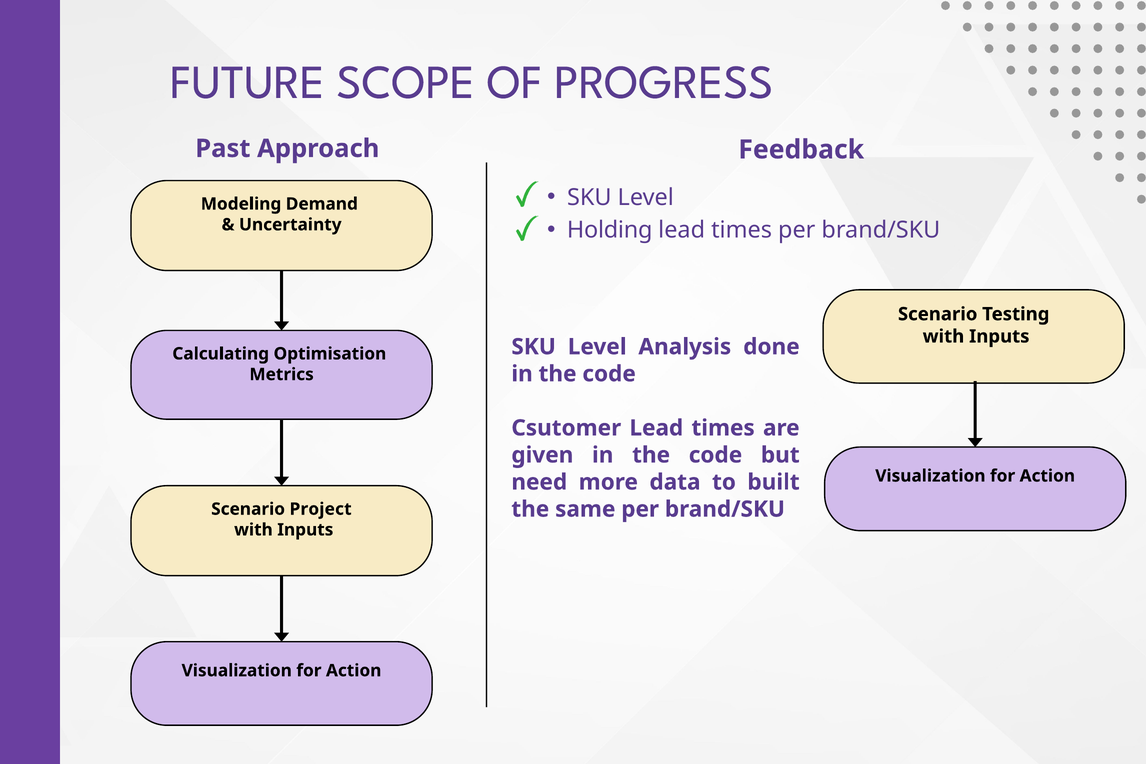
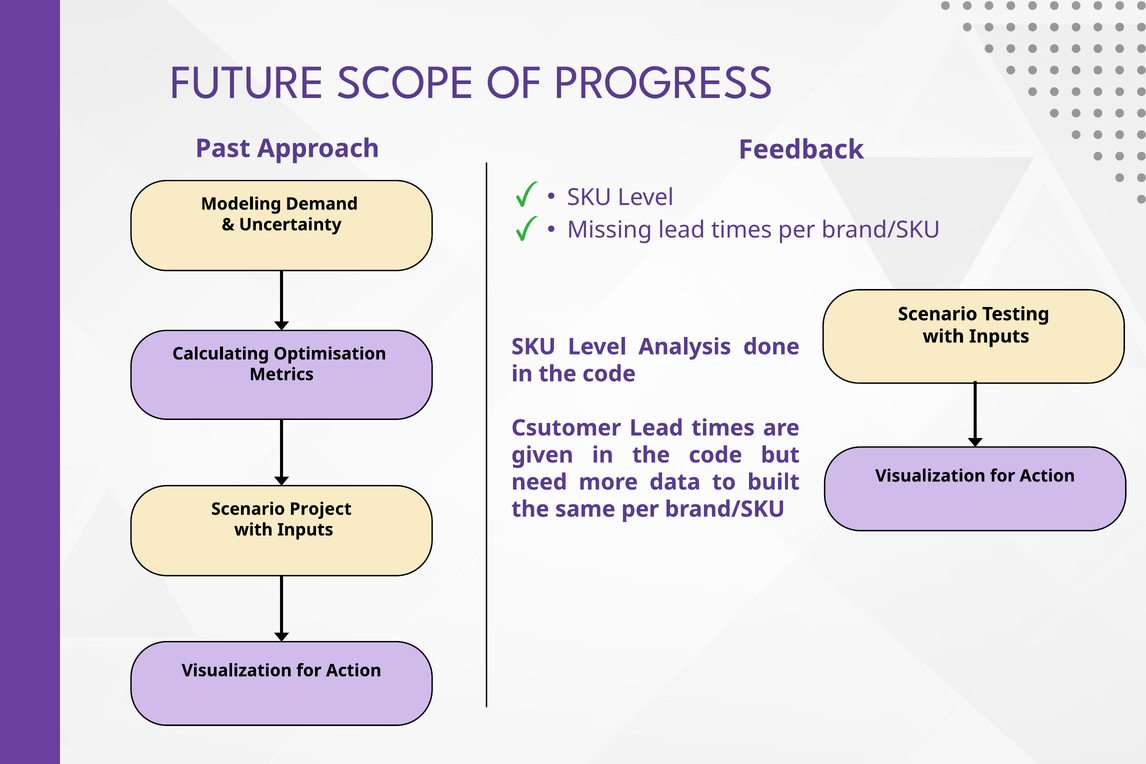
Holding: Holding -> Missing
